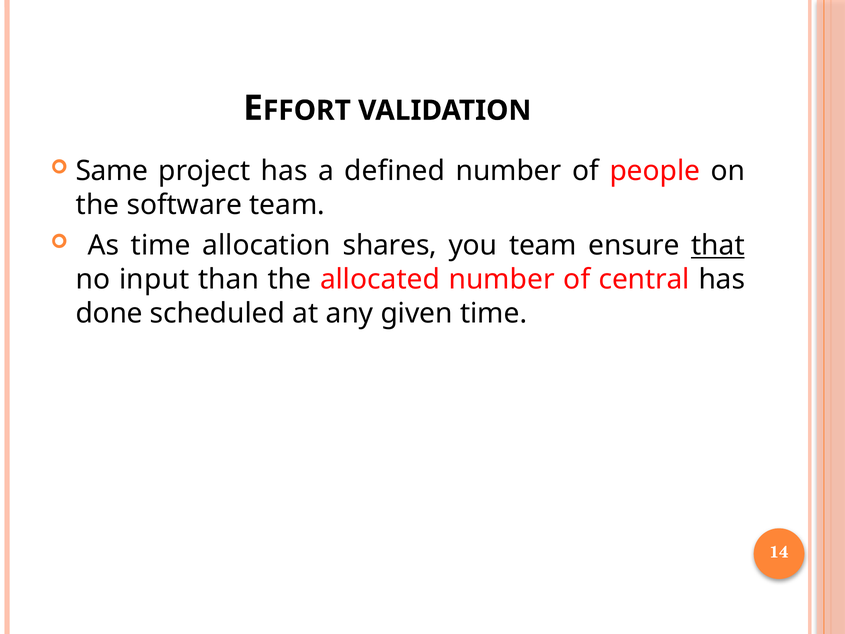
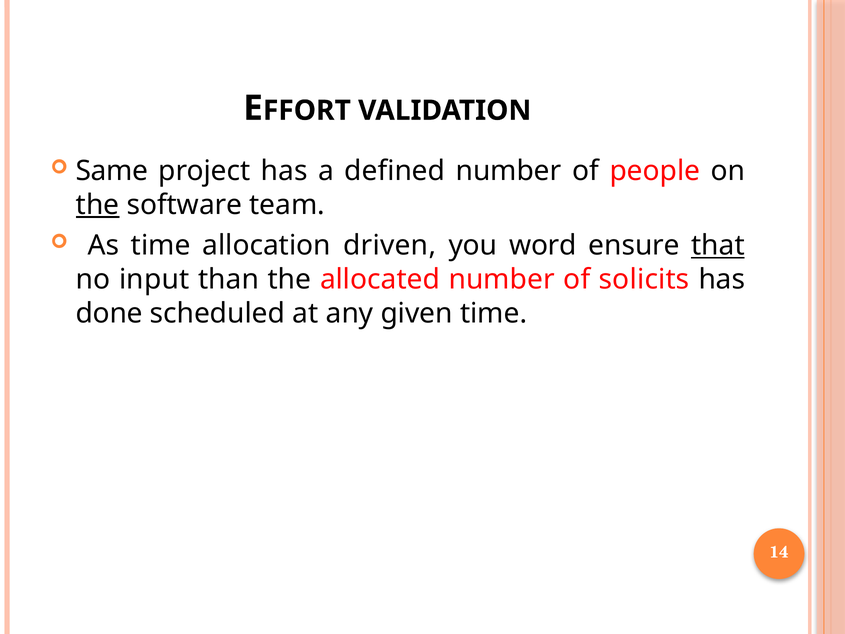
the at (98, 205) underline: none -> present
shares: shares -> driven
you team: team -> word
central: central -> solicits
